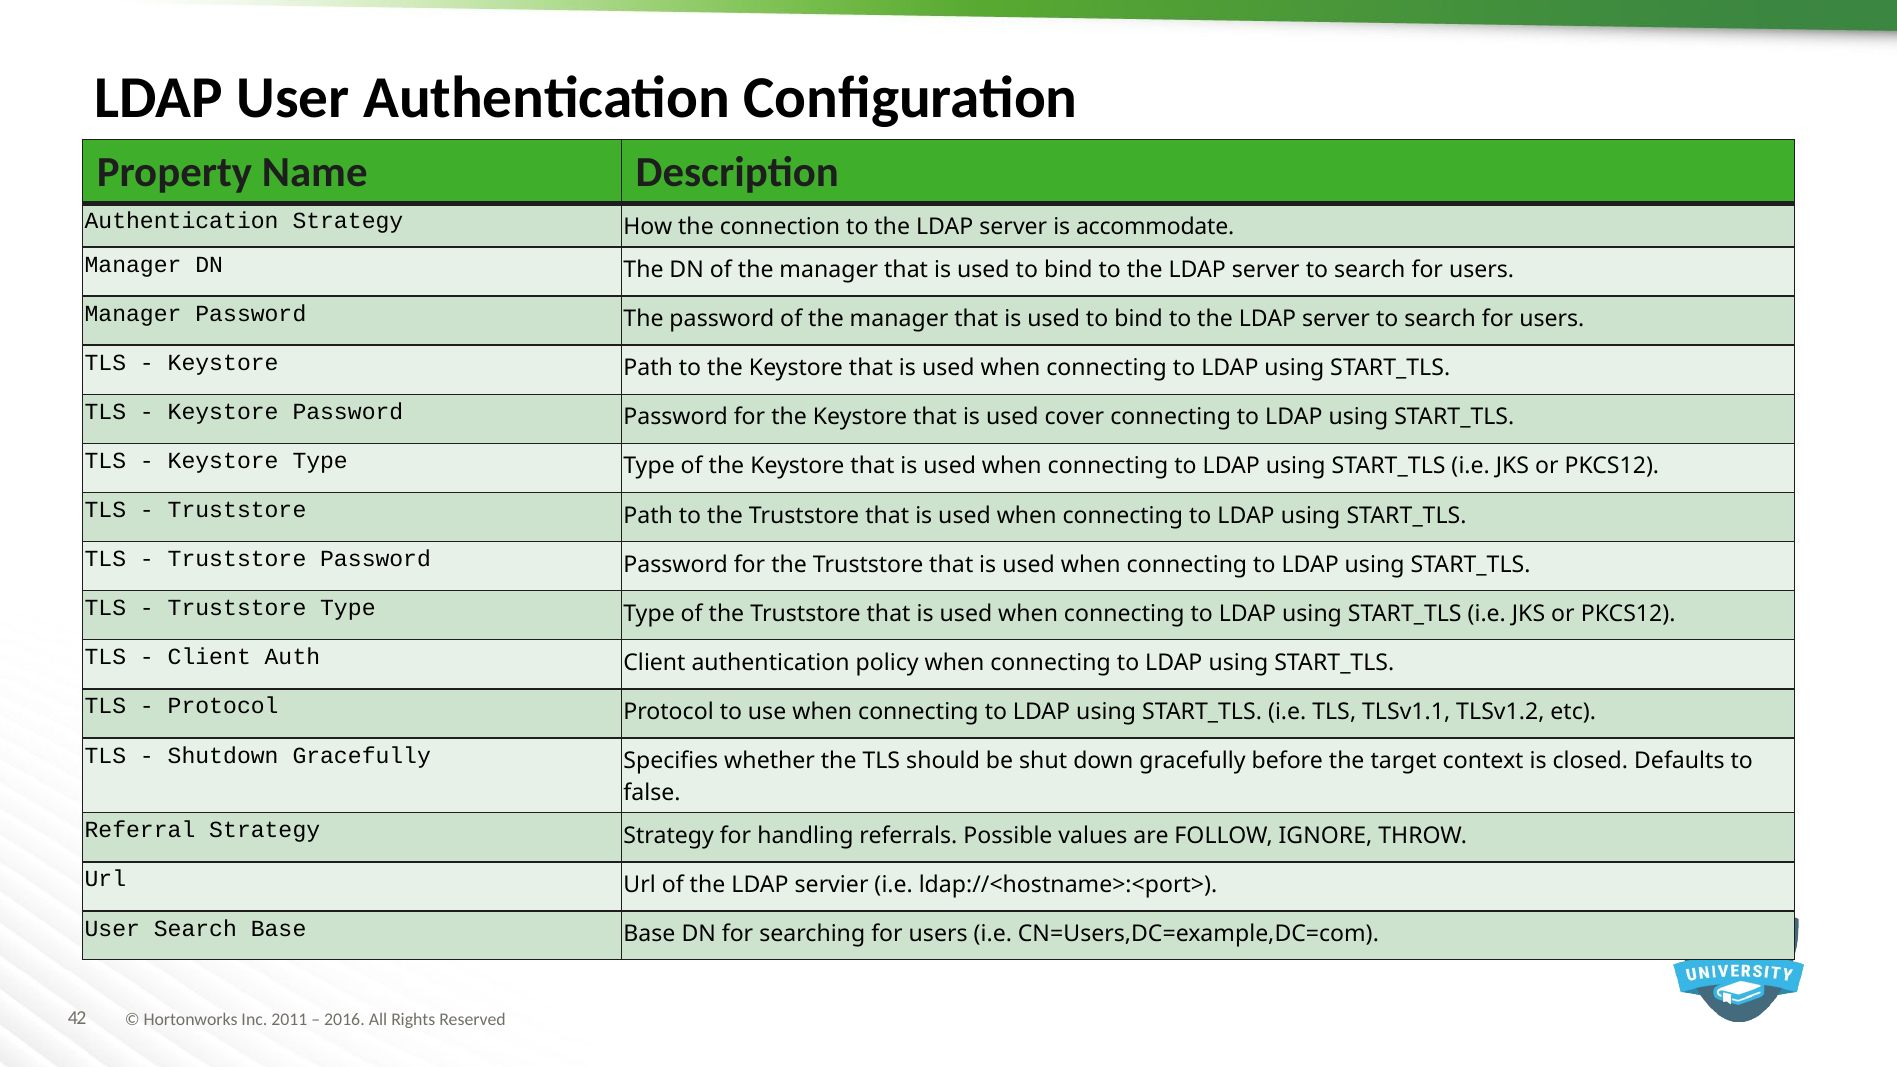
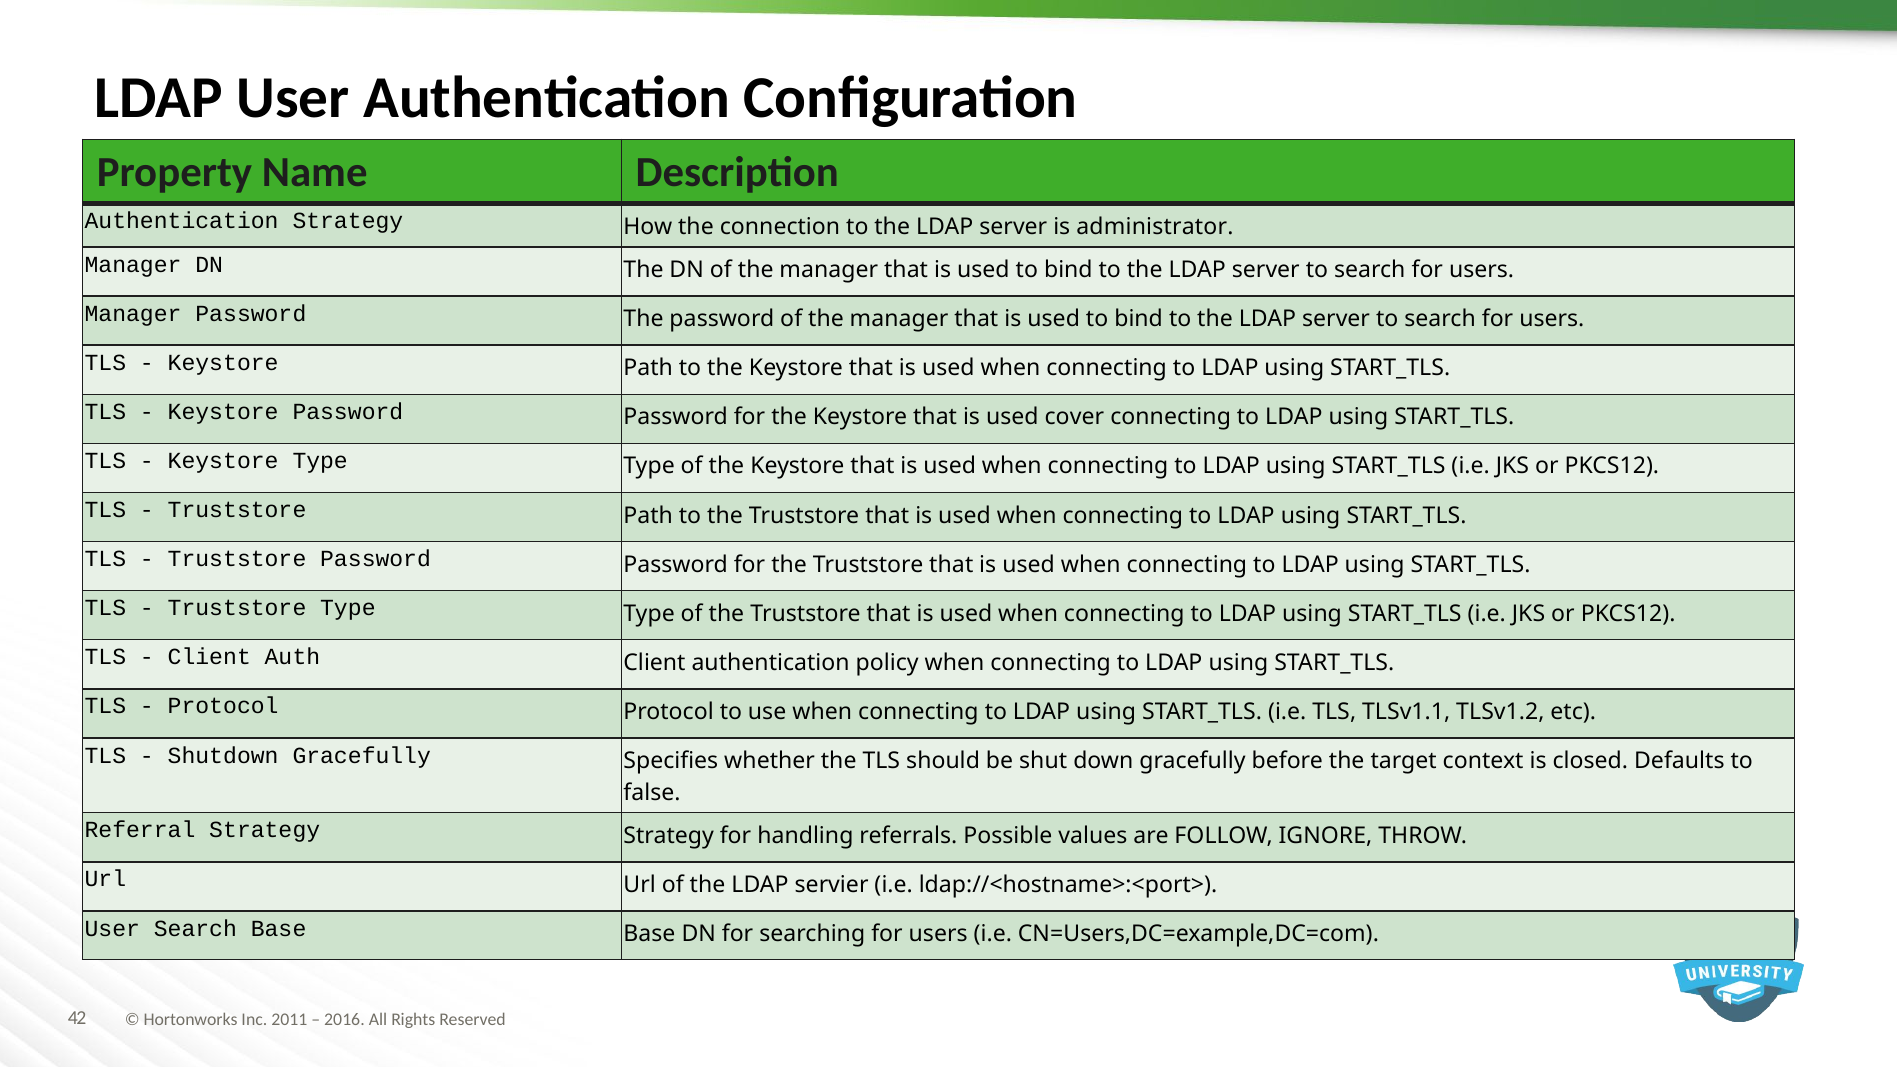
accommodate: accommodate -> administrator
